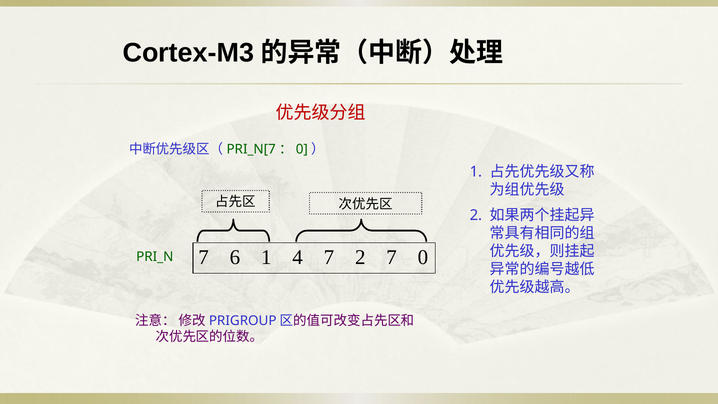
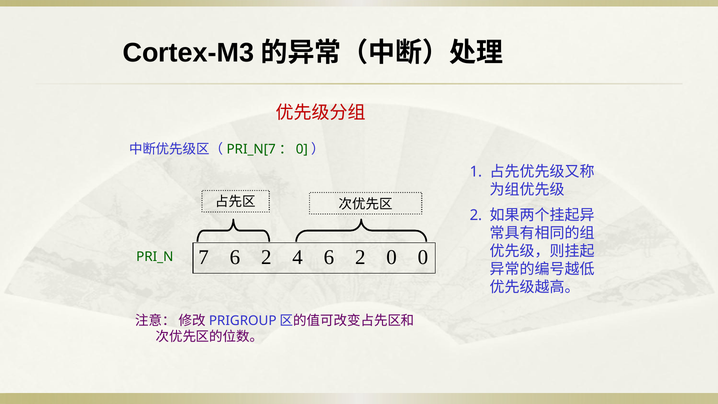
7 6 1: 1 -> 2
4 7: 7 -> 6
2 7: 7 -> 0
